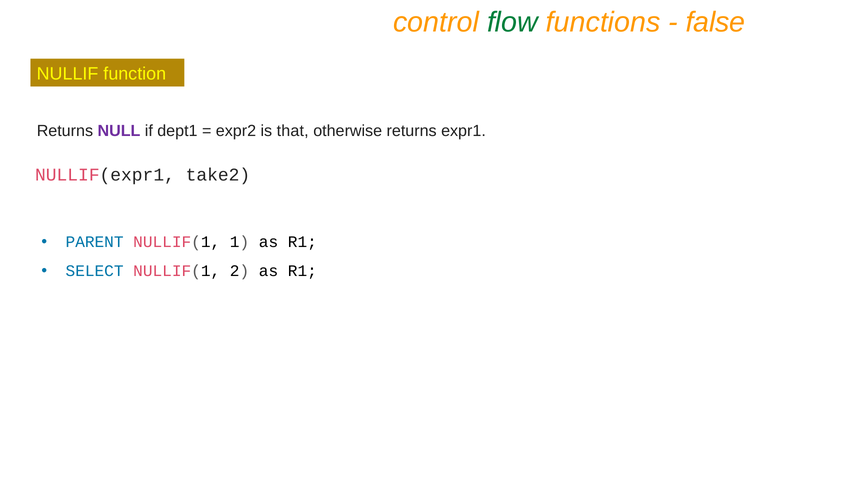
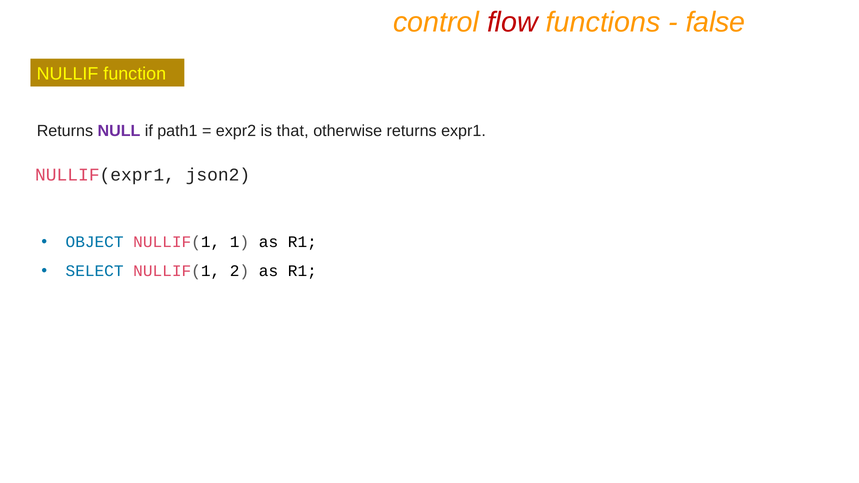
flow colour: green -> red
dept1: dept1 -> path1
take2: take2 -> json2
PARENT: PARENT -> OBJECT
